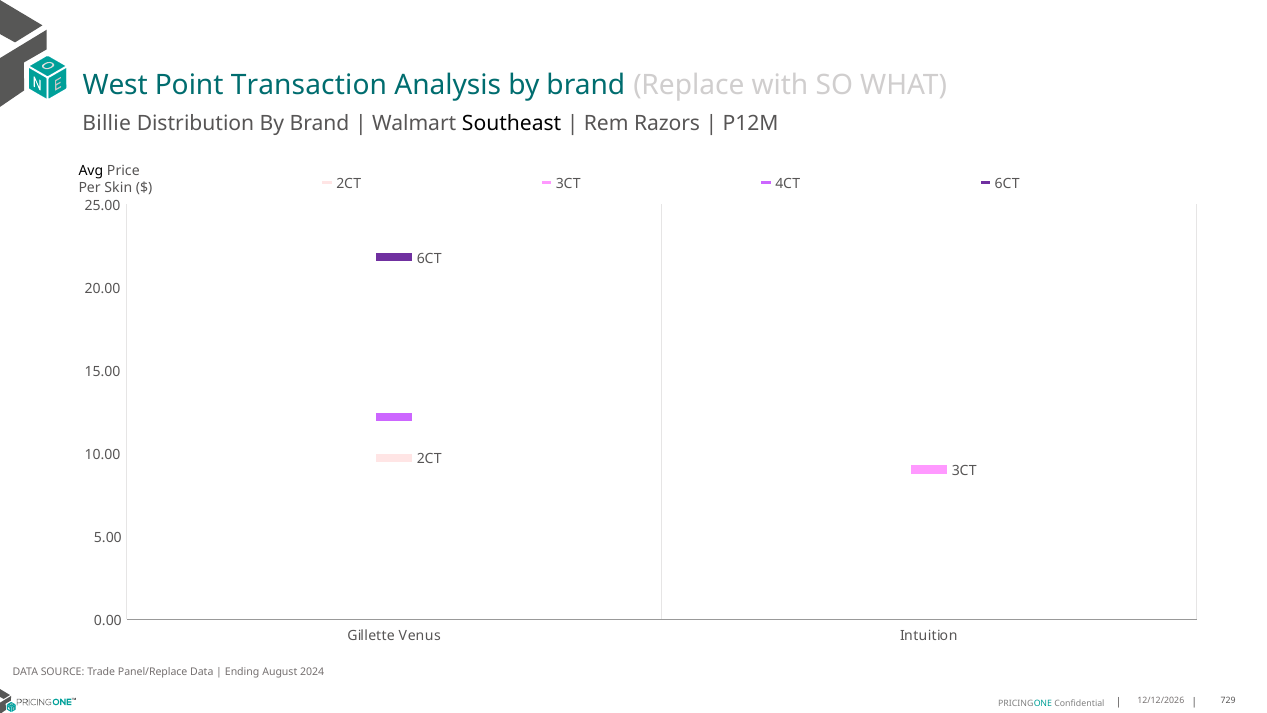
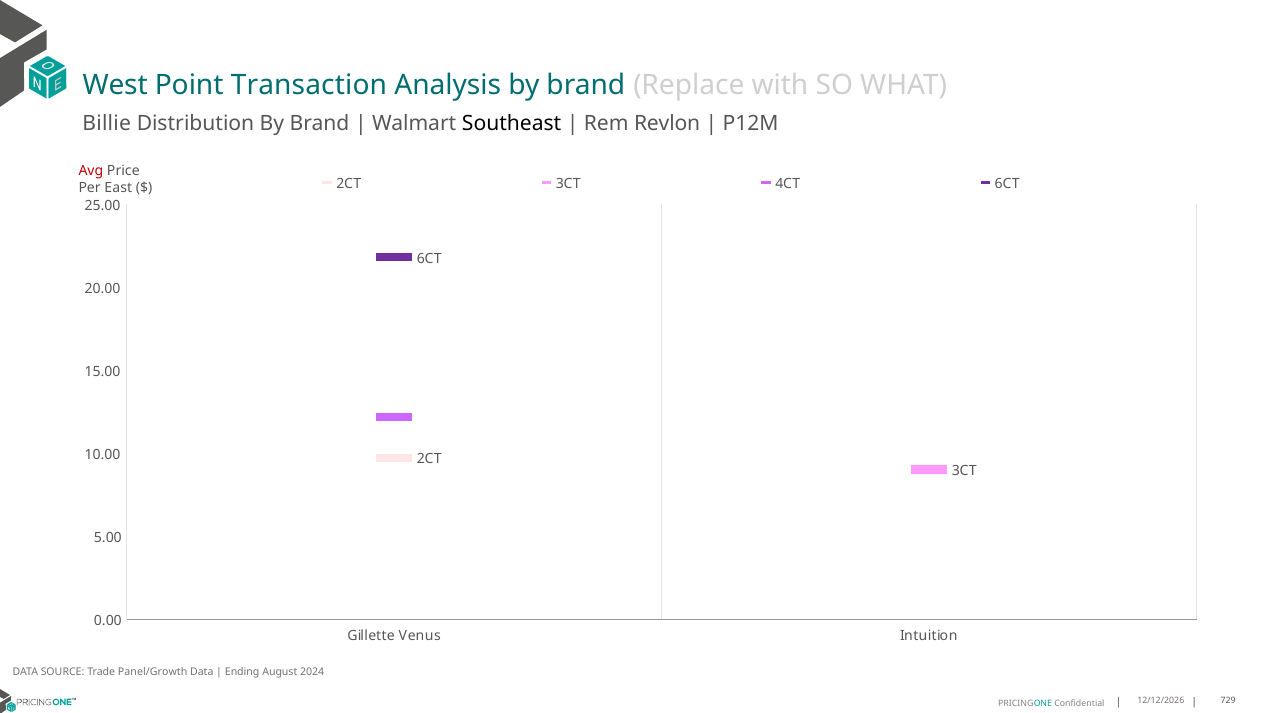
Razors: Razors -> Revlon
Avg colour: black -> red
Skin: Skin -> East
Panel/Replace: Panel/Replace -> Panel/Growth
